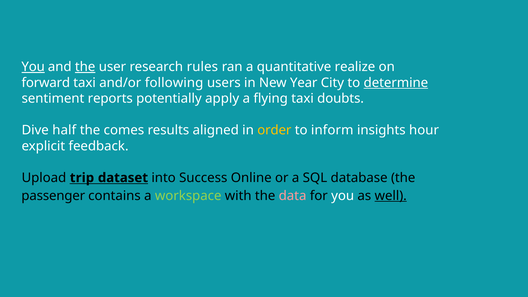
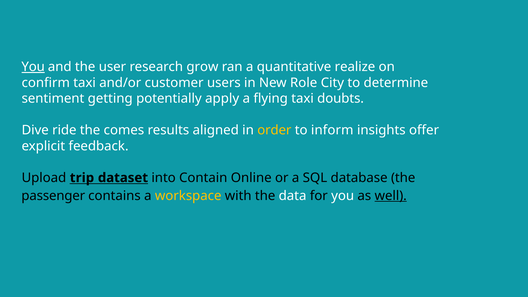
the at (85, 67) underline: present -> none
rules: rules -> grow
forward: forward -> confirm
following: following -> customer
Year: Year -> Role
determine underline: present -> none
reports: reports -> getting
half: half -> ride
hour: hour -> offer
Success: Success -> Contain
workspace colour: light green -> yellow
data colour: pink -> white
